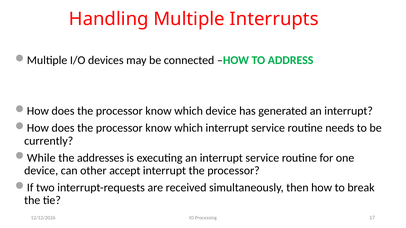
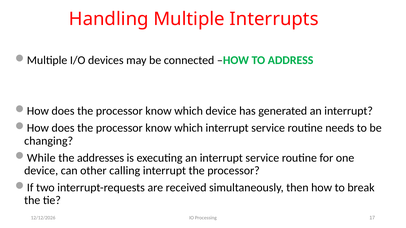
currently: currently -> changing
accept: accept -> calling
